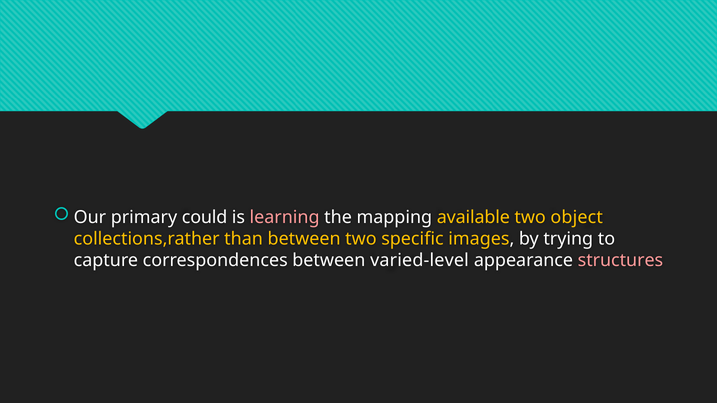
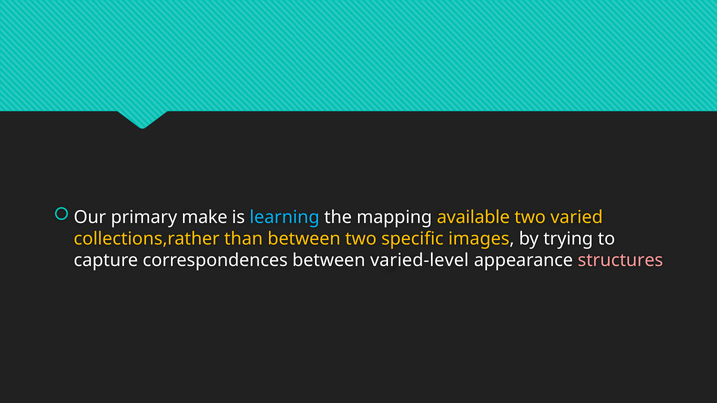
could: could -> make
learning colour: pink -> light blue
object: object -> varied
